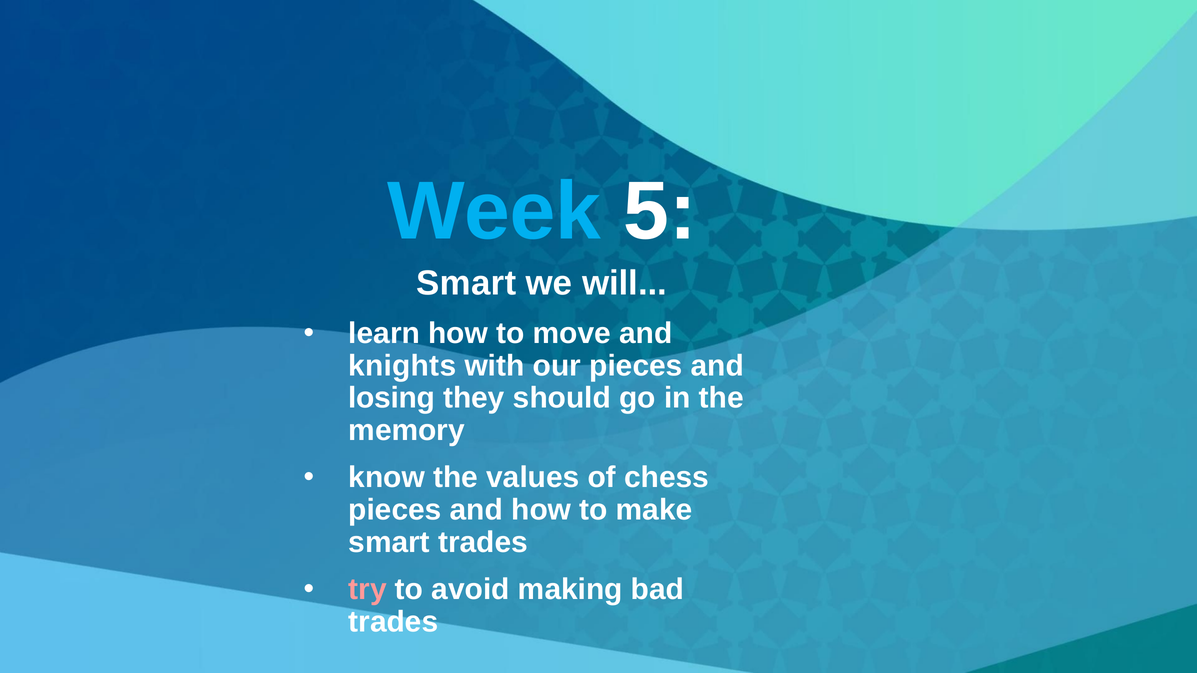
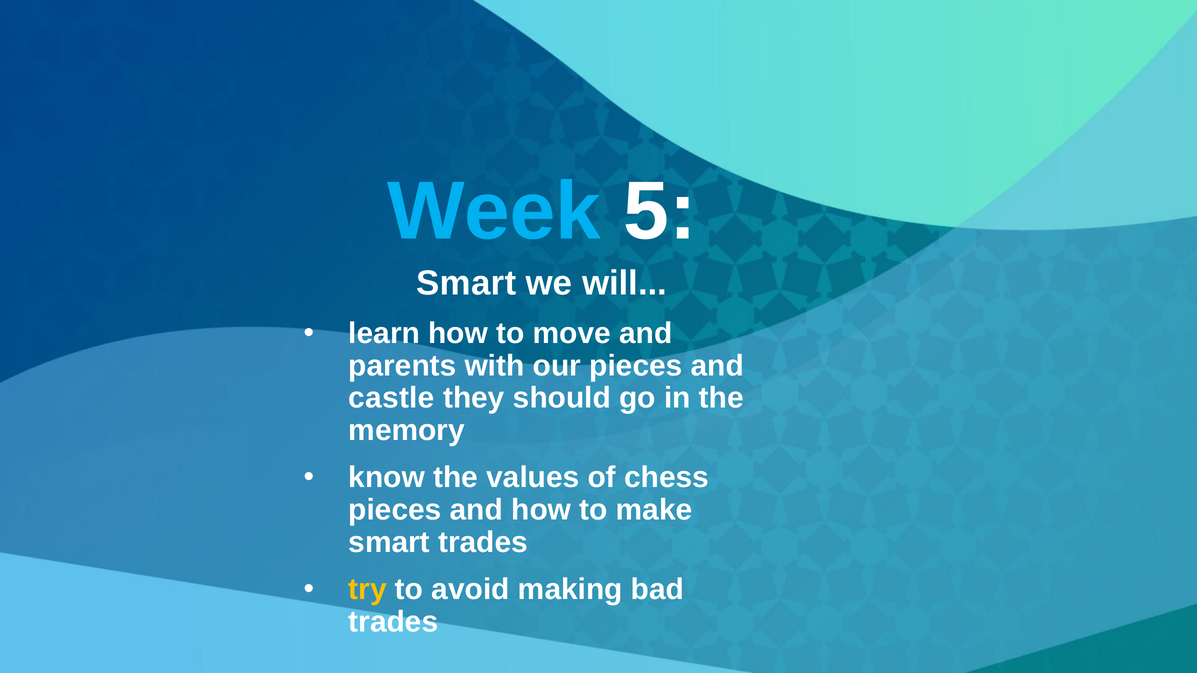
knights: knights -> parents
losing: losing -> castle
try colour: pink -> yellow
